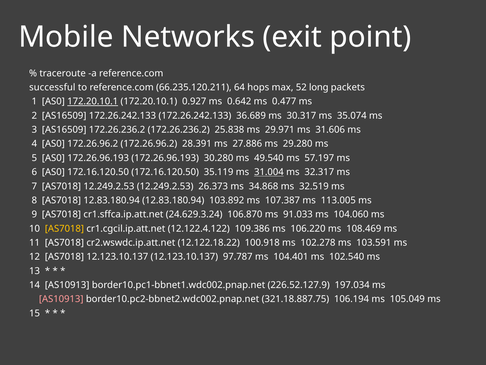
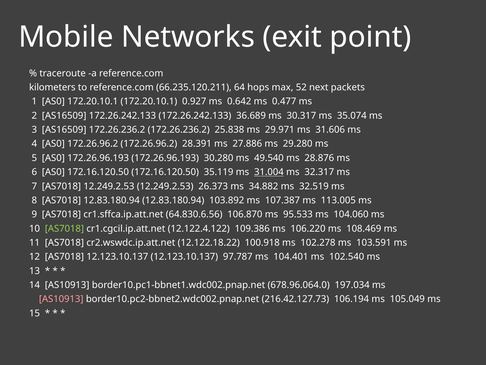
successful: successful -> kilometers
long: long -> next
172.20.10.1 at (93, 101) underline: present -> none
57.197: 57.197 -> 28.876
34.868: 34.868 -> 34.882
24.629.3.24: 24.629.3.24 -> 64.830.6.56
91.033: 91.033 -> 95.533
AS7018 at (64, 228) colour: yellow -> light green
226.52.127.9: 226.52.127.9 -> 678.96.064.0
321.18.887.75: 321.18.887.75 -> 216.42.127.73
